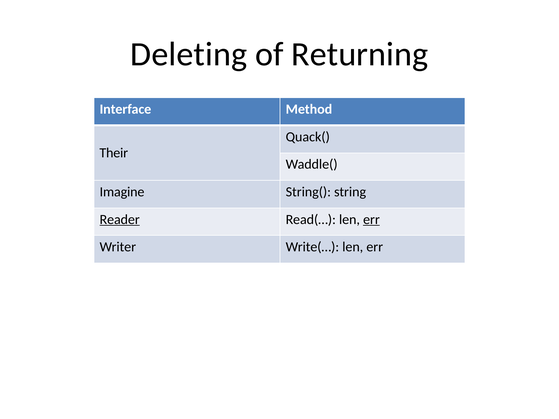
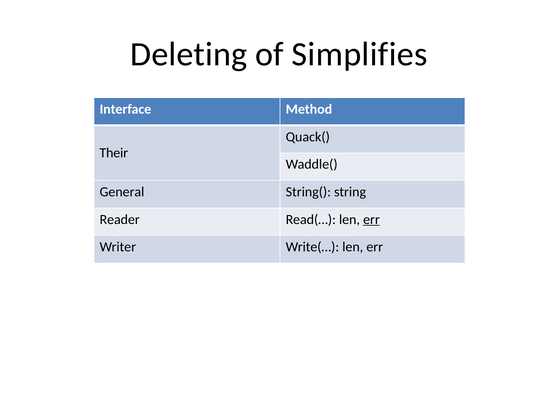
Returning: Returning -> Simplifies
Imagine: Imagine -> General
Reader underline: present -> none
